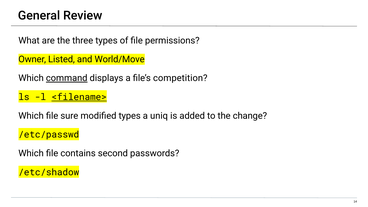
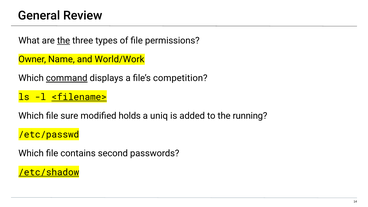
the at (64, 41) underline: none -> present
Listed: Listed -> Name
World/Move: World/Move -> World/Work
modified types: types -> holds
change: change -> running
/etc/shadow underline: none -> present
